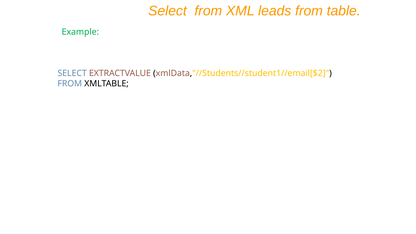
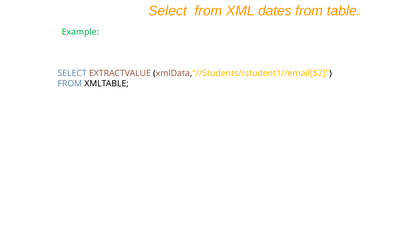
leads: leads -> dates
